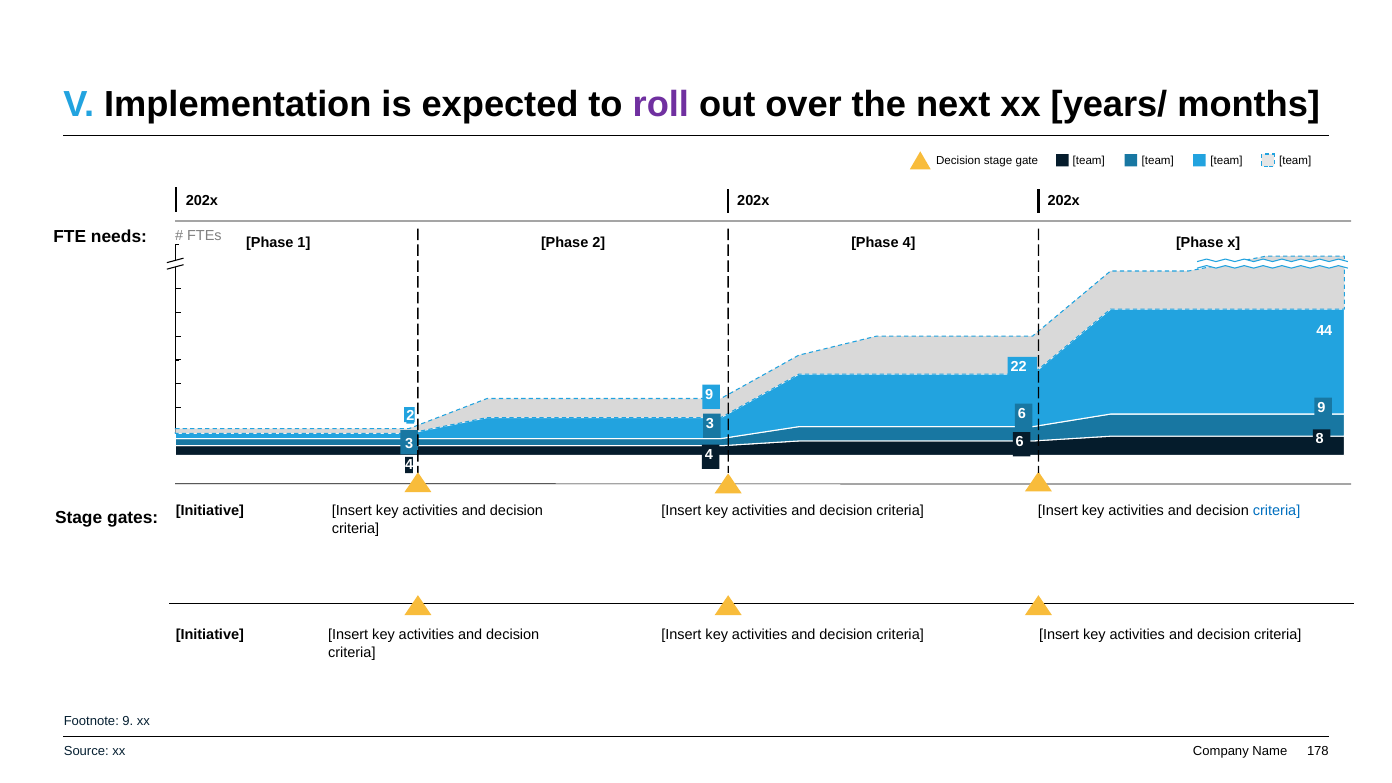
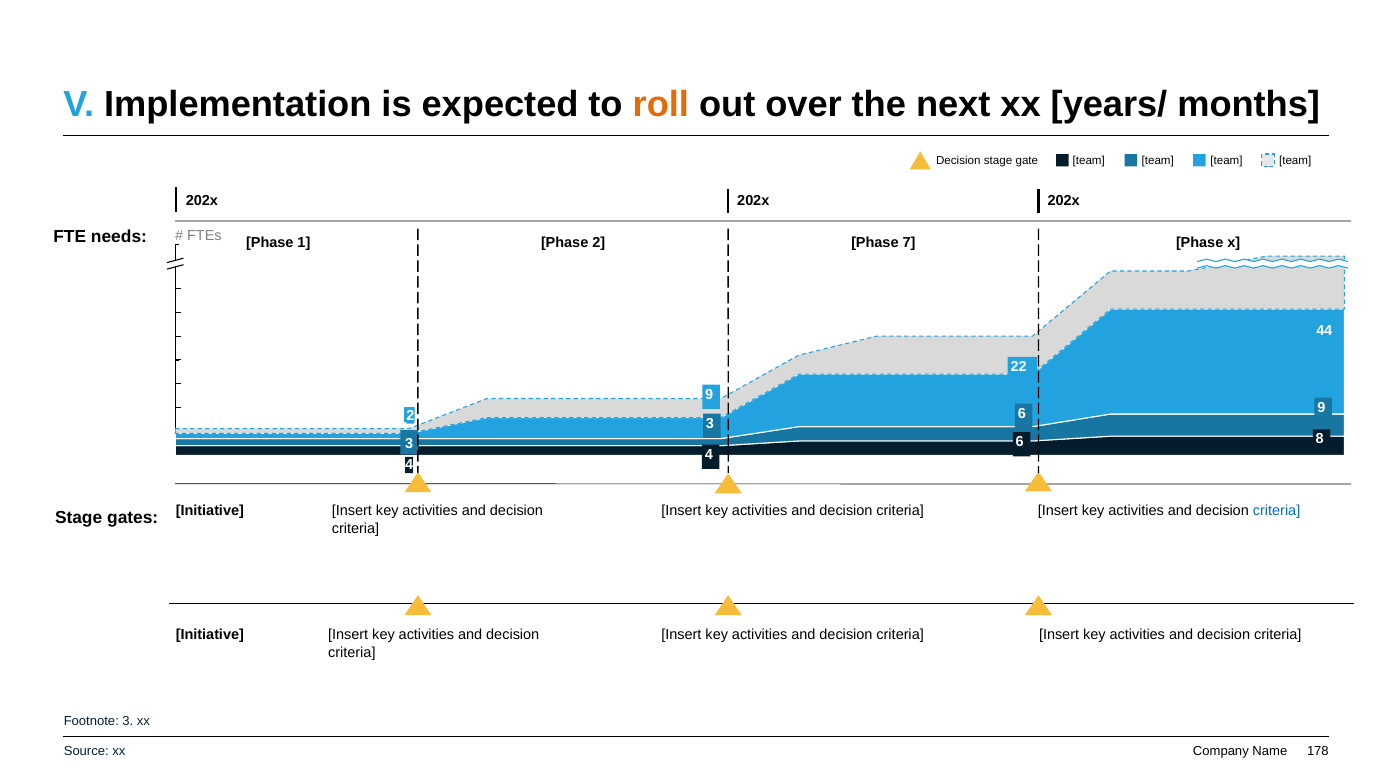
roll colour: purple -> orange
4 at (909, 243): 4 -> 7
9: 9 -> 3
